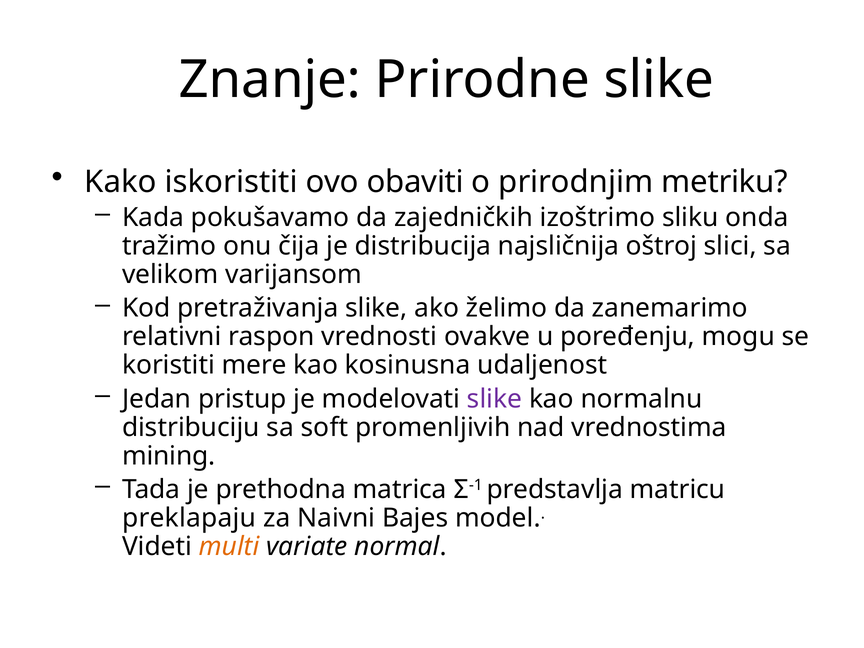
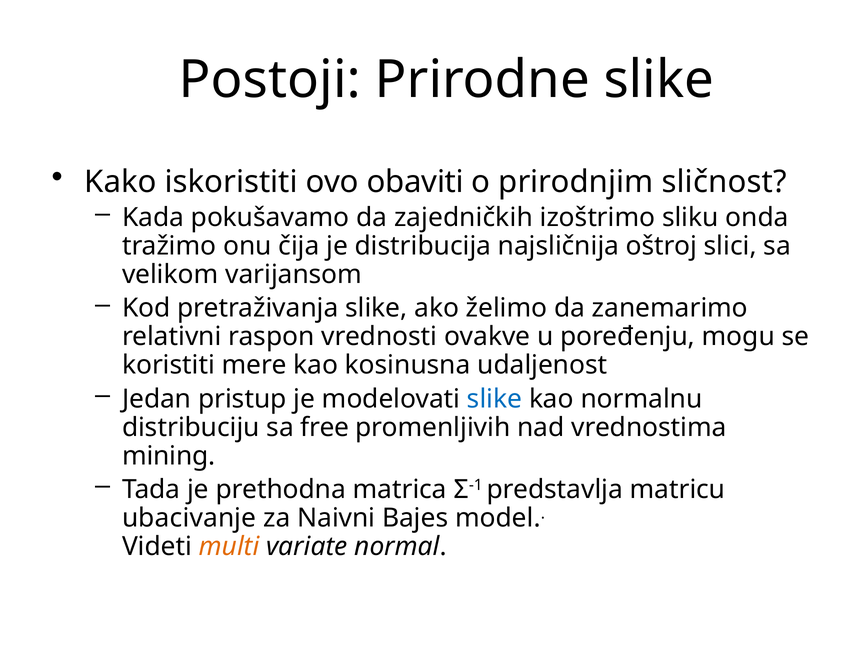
Znanje: Znanje -> Postoji
metriku: metriku -> sličnost
slike at (495, 399) colour: purple -> blue
soft: soft -> free
preklapaju: preklapaju -> ubacivanje
